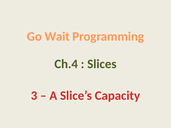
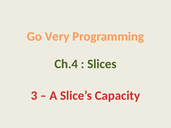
Wait: Wait -> Very
